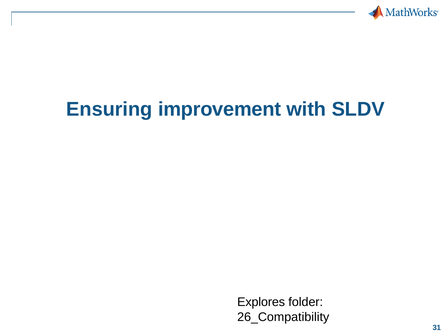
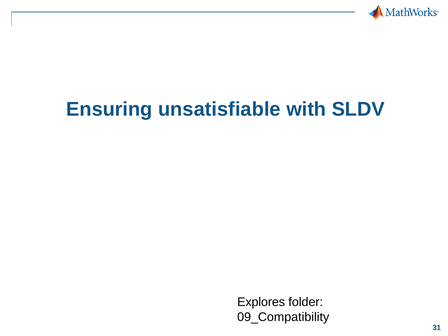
improvement: improvement -> unsatisfiable
26_Compatibility: 26_Compatibility -> 09_Compatibility
